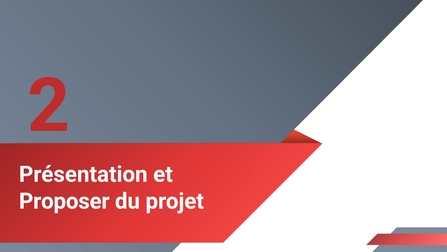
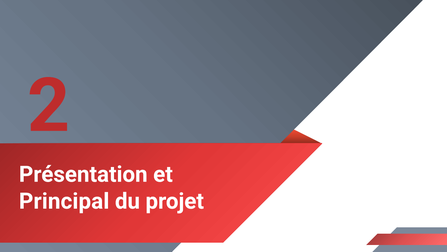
Proposer: Proposer -> Principal
